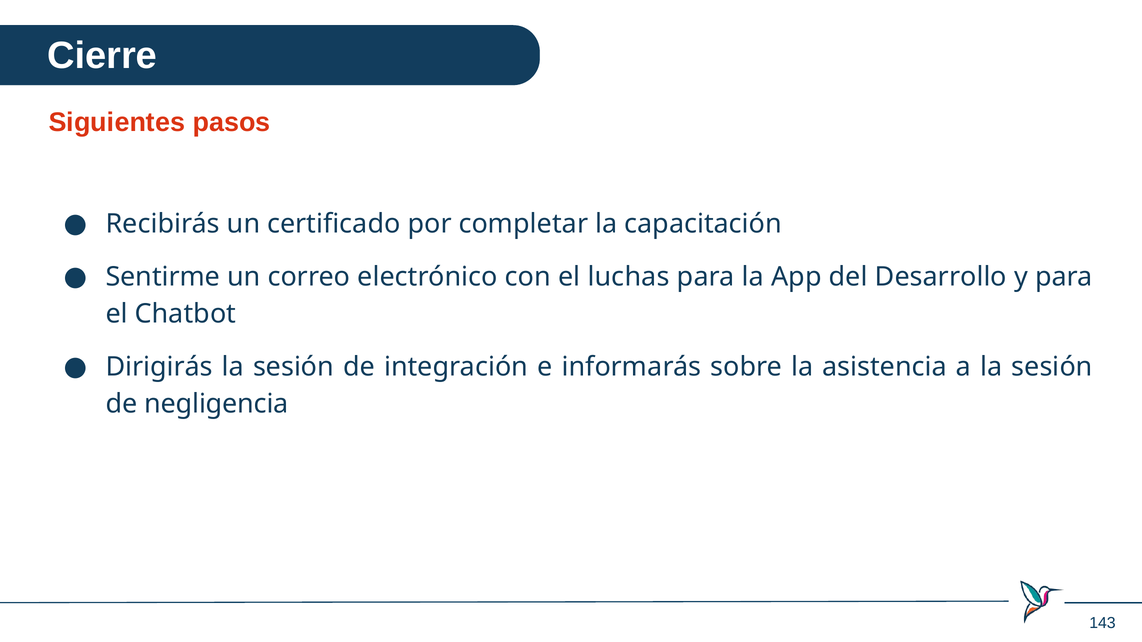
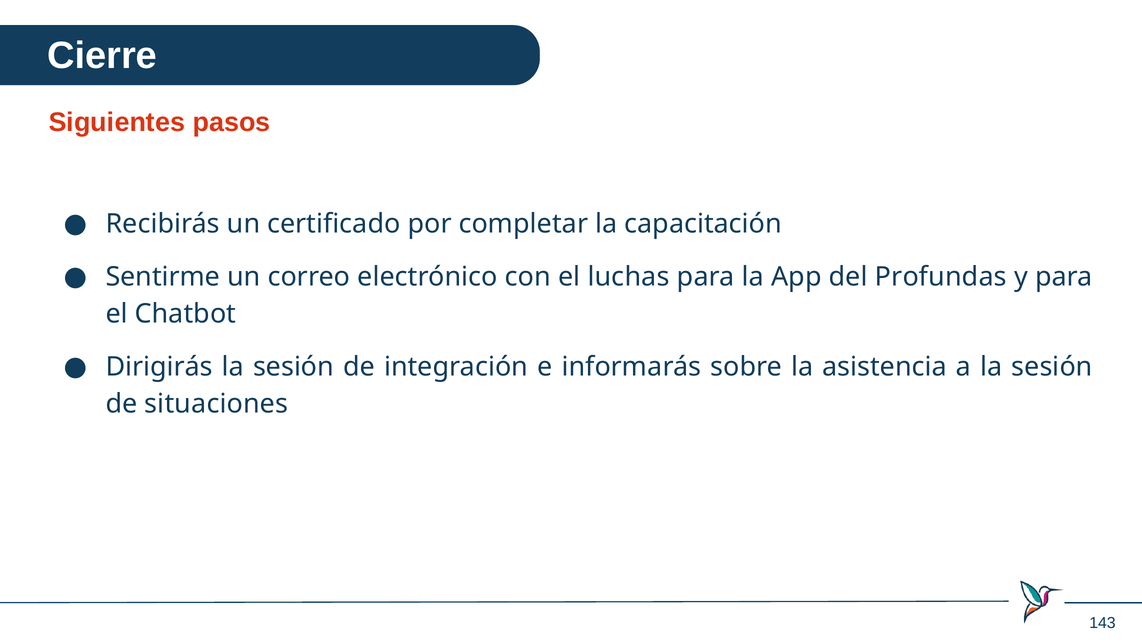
Desarrollo: Desarrollo -> Profundas
negligencia: negligencia -> situaciones
